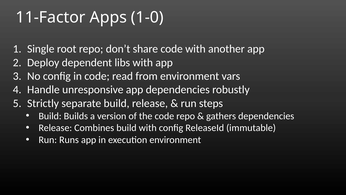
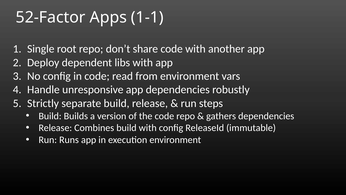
11-Factor: 11-Factor -> 52-Factor
1-0: 1-0 -> 1-1
